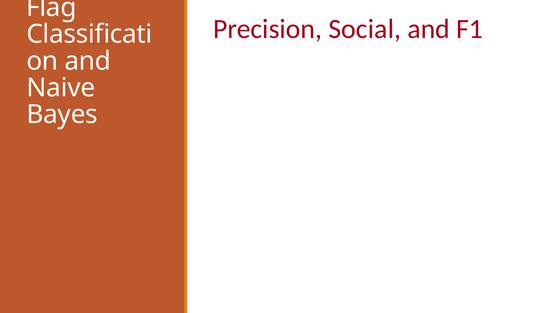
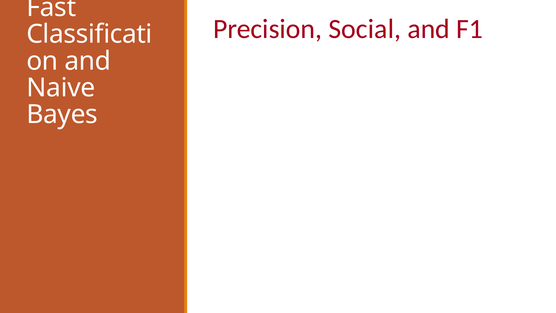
Flag: Flag -> Fast
